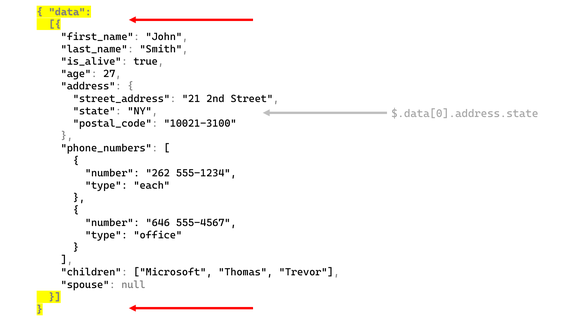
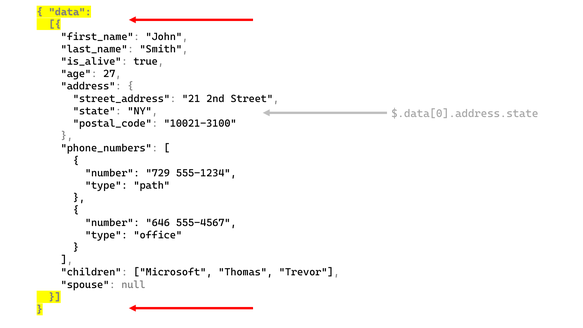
262: 262 -> 729
each: each -> path
